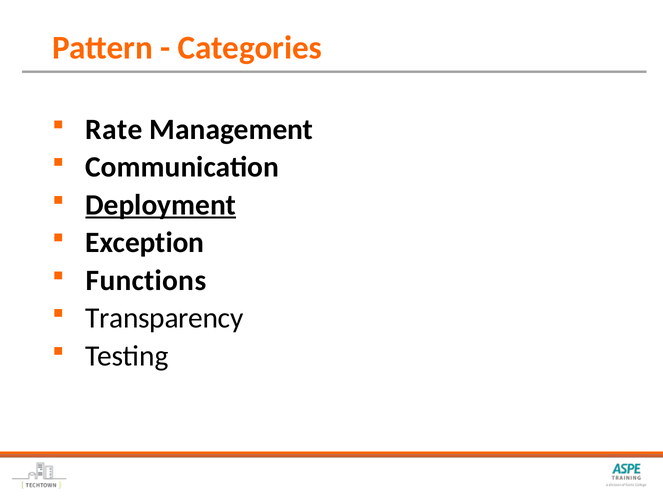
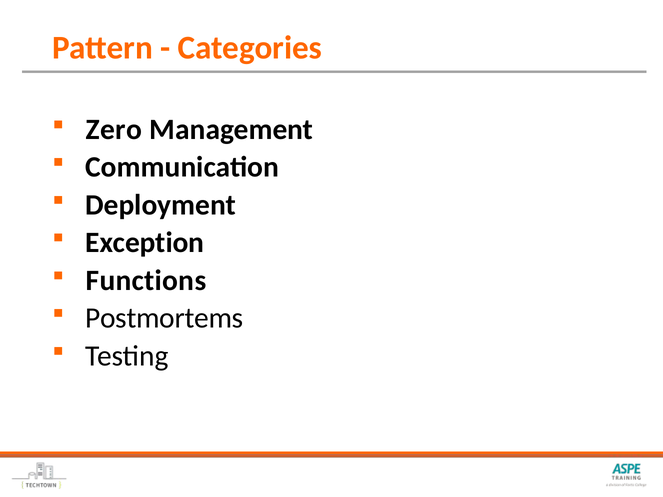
Rate: Rate -> Zero
Deployment underline: present -> none
Transparency: Transparency -> Postmortems
